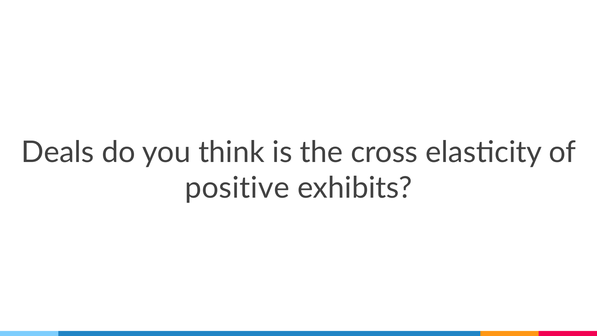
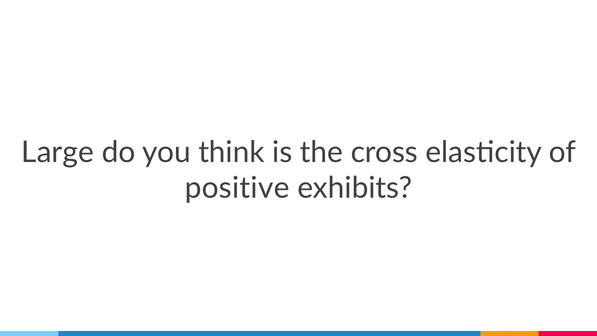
Deals: Deals -> Large
